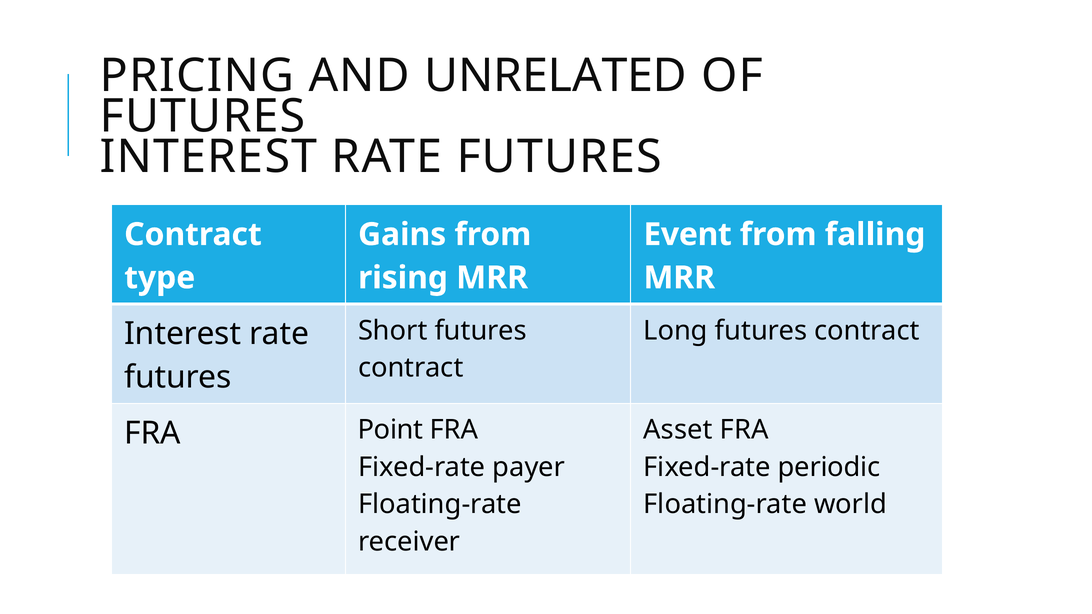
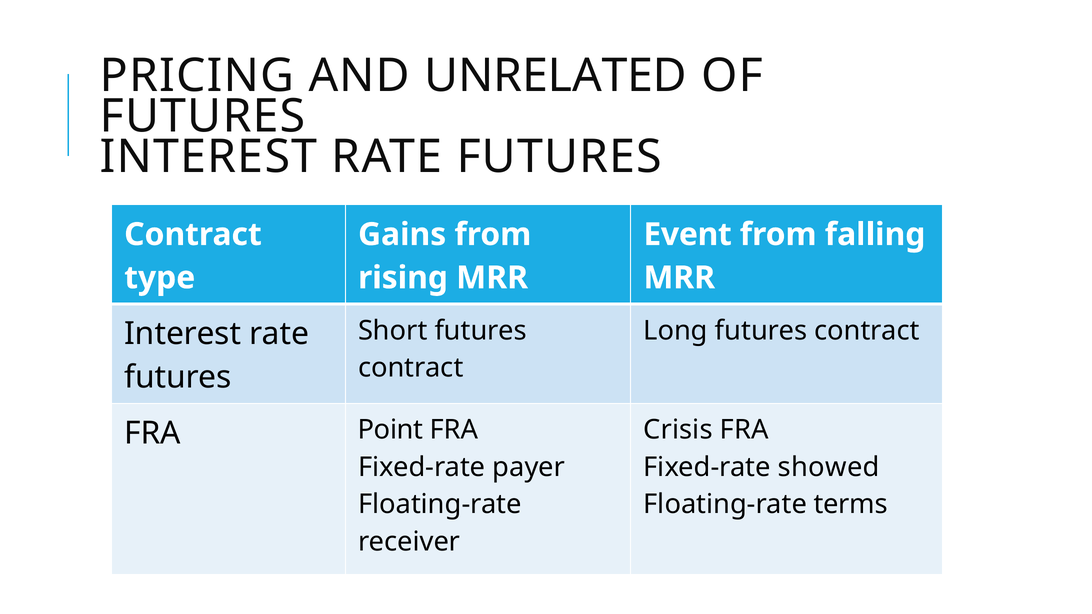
Asset: Asset -> Crisis
periodic: periodic -> showed
world: world -> terms
